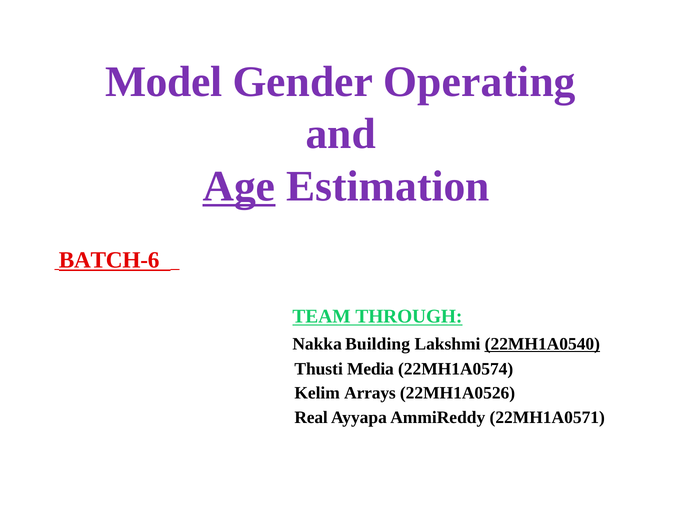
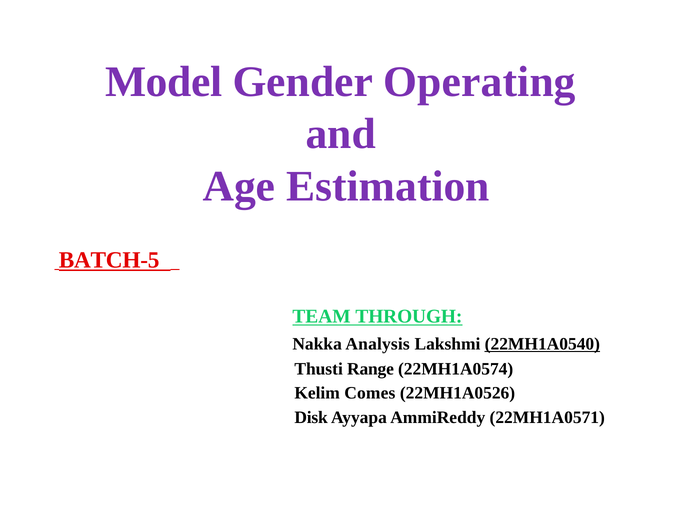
Age underline: present -> none
BATCH-6: BATCH-6 -> BATCH-5
Building: Building -> Analysis
Media: Media -> Range
Arrays: Arrays -> Comes
Real: Real -> Disk
